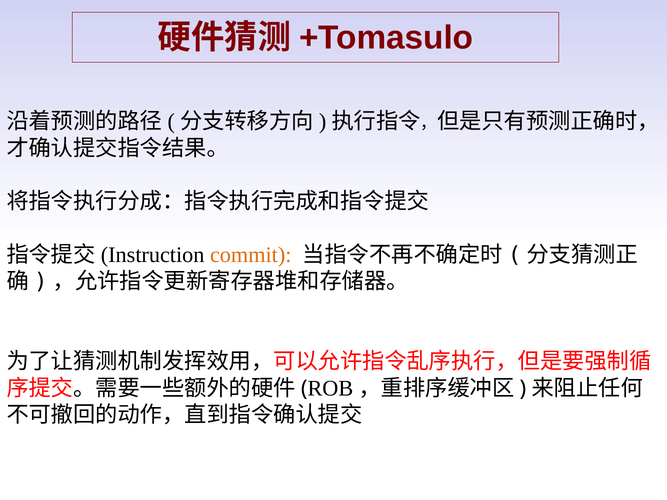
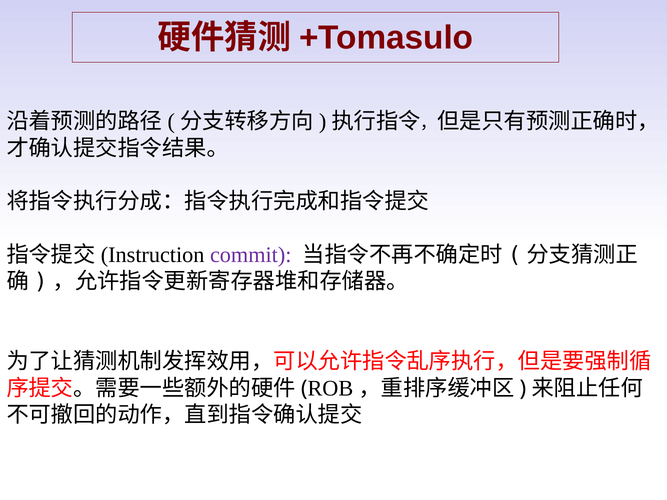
commit colour: orange -> purple
